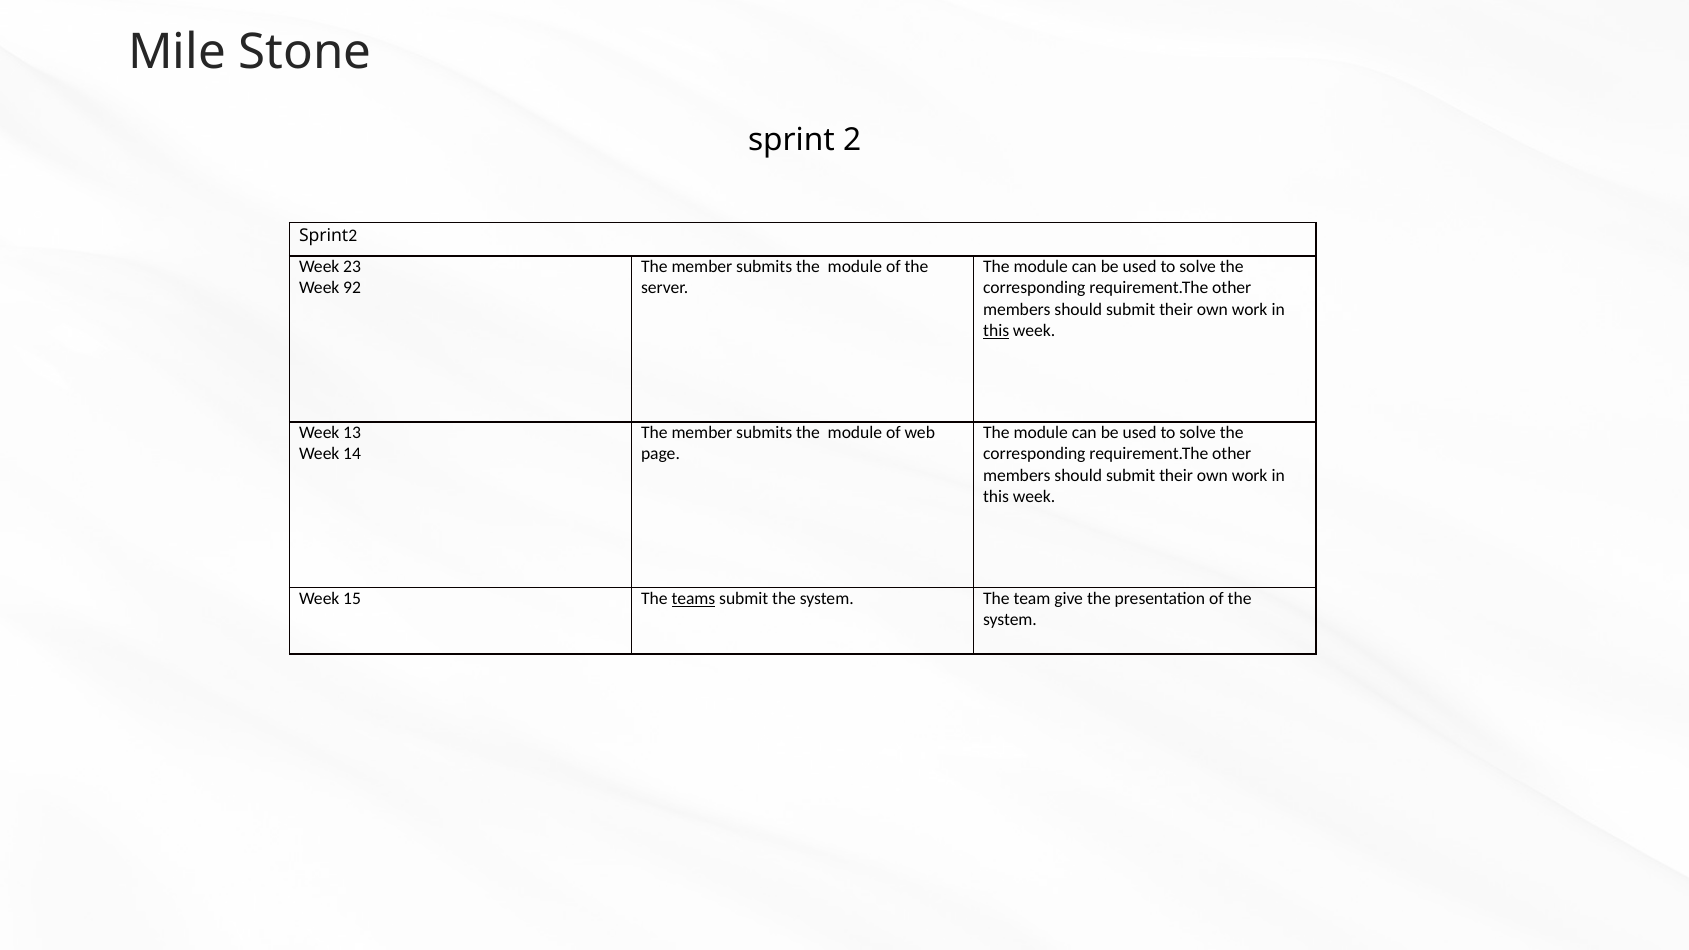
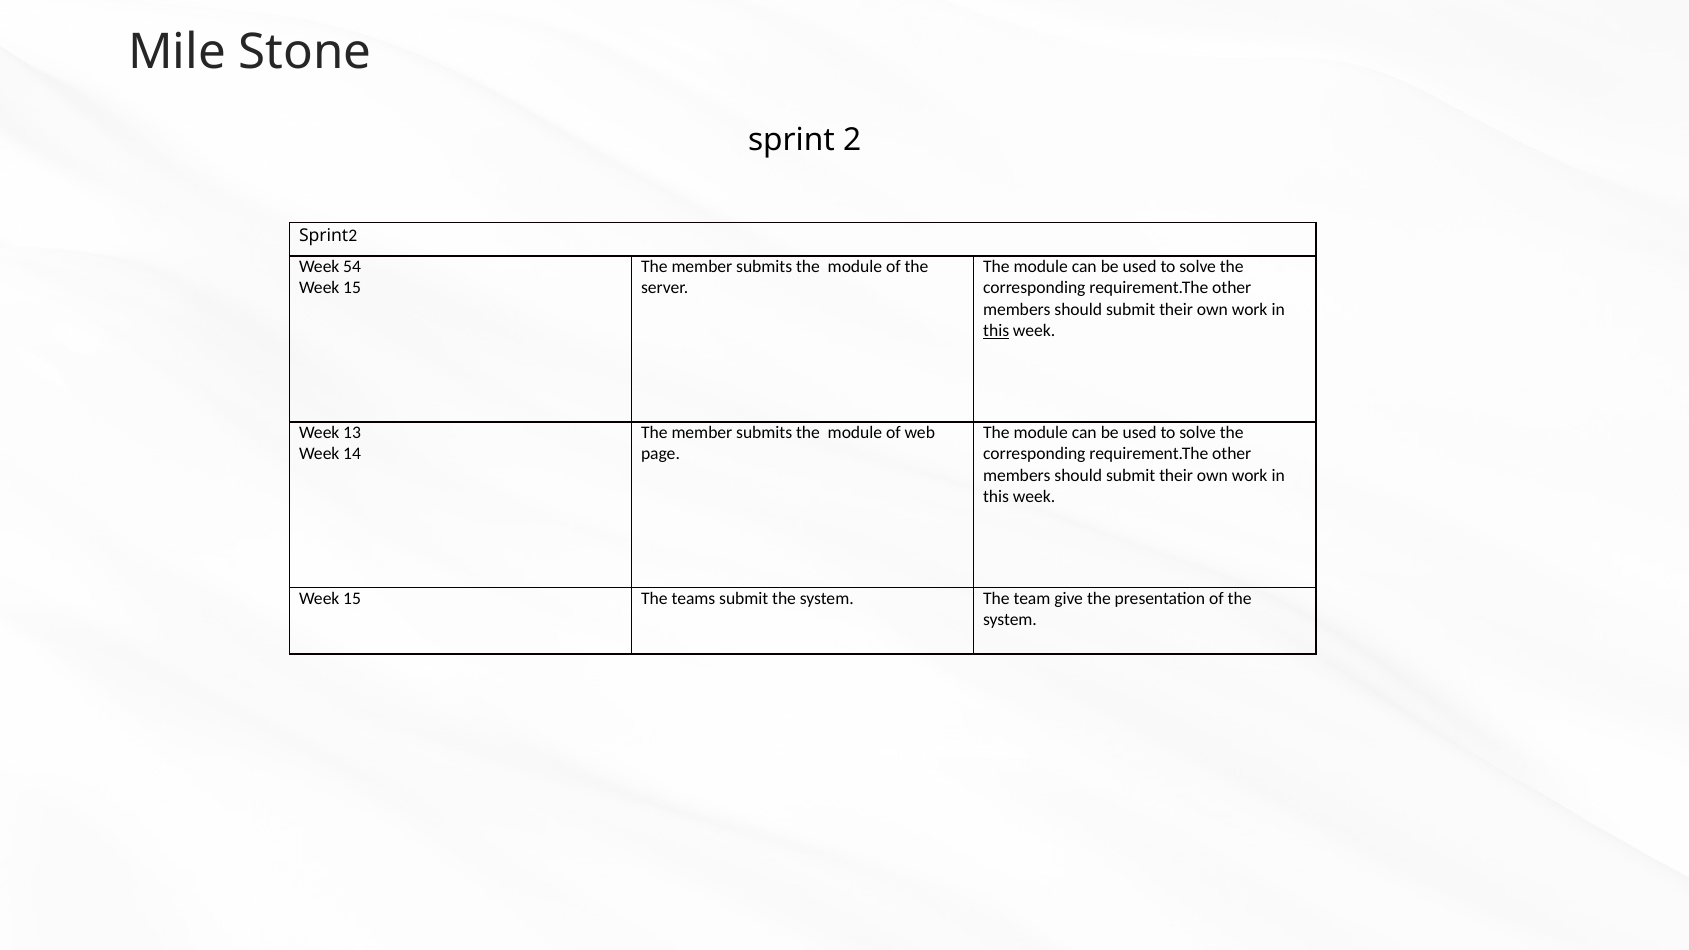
23: 23 -> 54
92 at (352, 288): 92 -> 15
teams underline: present -> none
